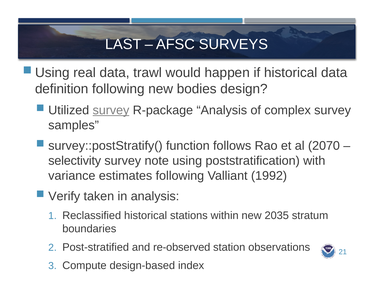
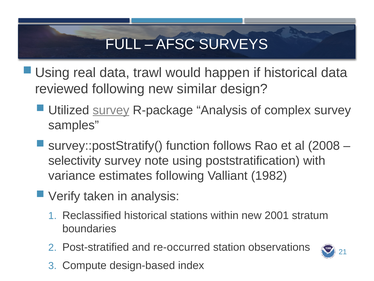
LAST: LAST -> FULL
definition: definition -> reviewed
bodies: bodies -> similar
2070: 2070 -> 2008
1992: 1992 -> 1982
2035: 2035 -> 2001
re-observed: re-observed -> re-occurred
